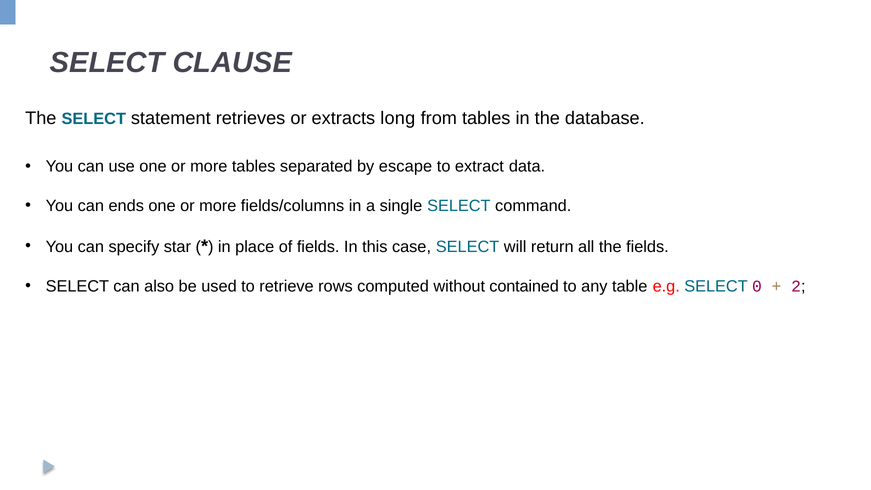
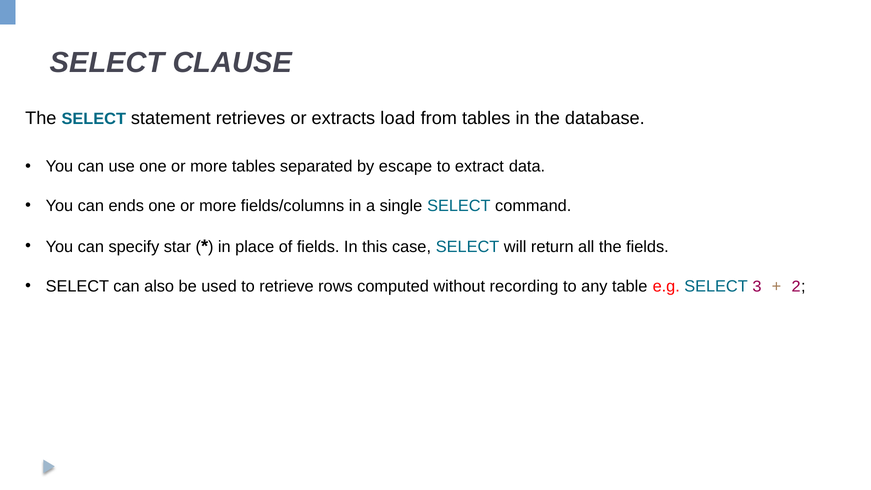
long: long -> load
contained: contained -> recording
0: 0 -> 3
